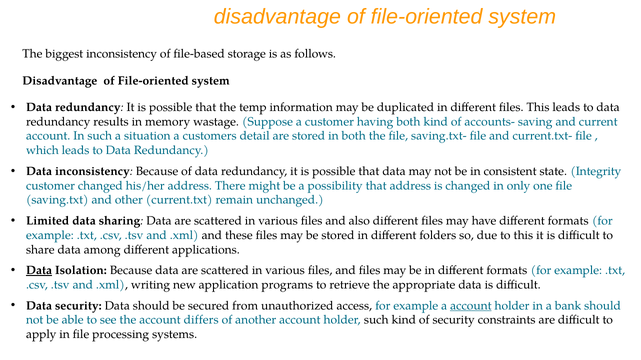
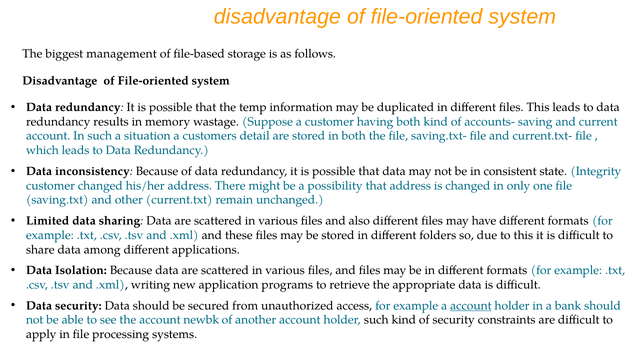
biggest inconsistency: inconsistency -> management
Data at (39, 271) underline: present -> none
differs: differs -> newbk
